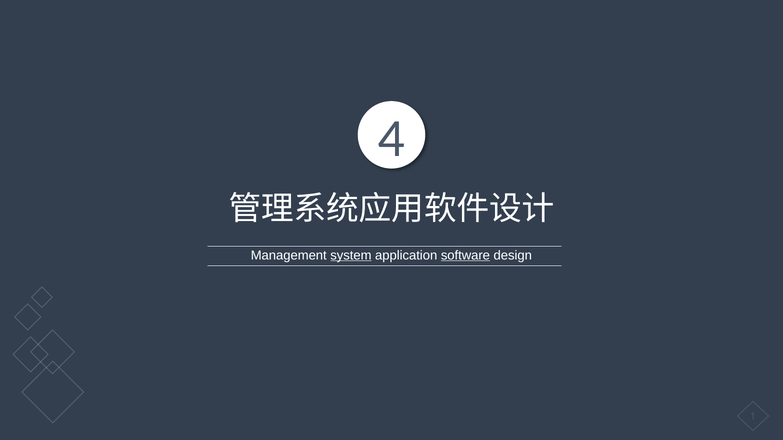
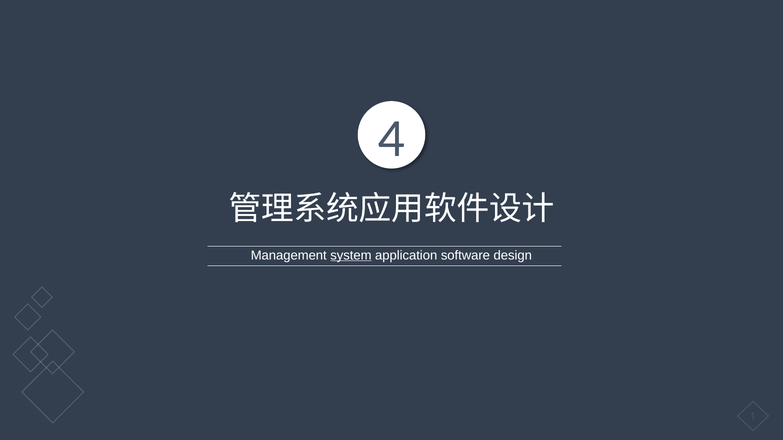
software underline: present -> none
